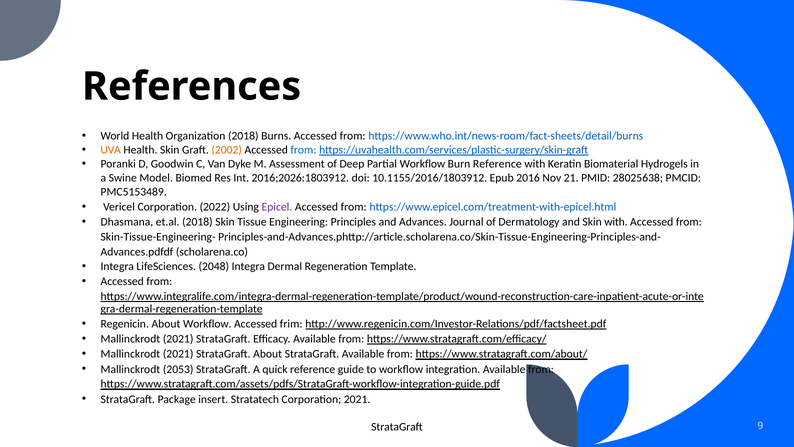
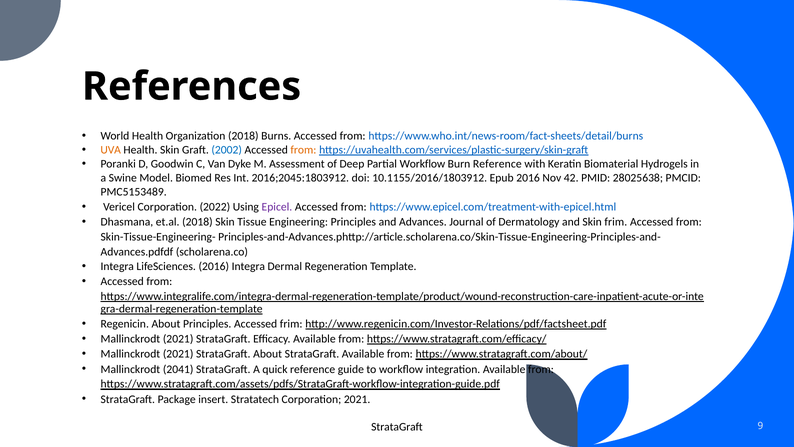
2002 colour: orange -> blue
from at (303, 150) colour: blue -> orange
2016;2026:1803912: 2016;2026:1803912 -> 2016;2045:1803912
21: 21 -> 42
Skin with: with -> frim
LifeSciences 2048: 2048 -> 2016
About Workflow: Workflow -> Principles
2053: 2053 -> 2041
